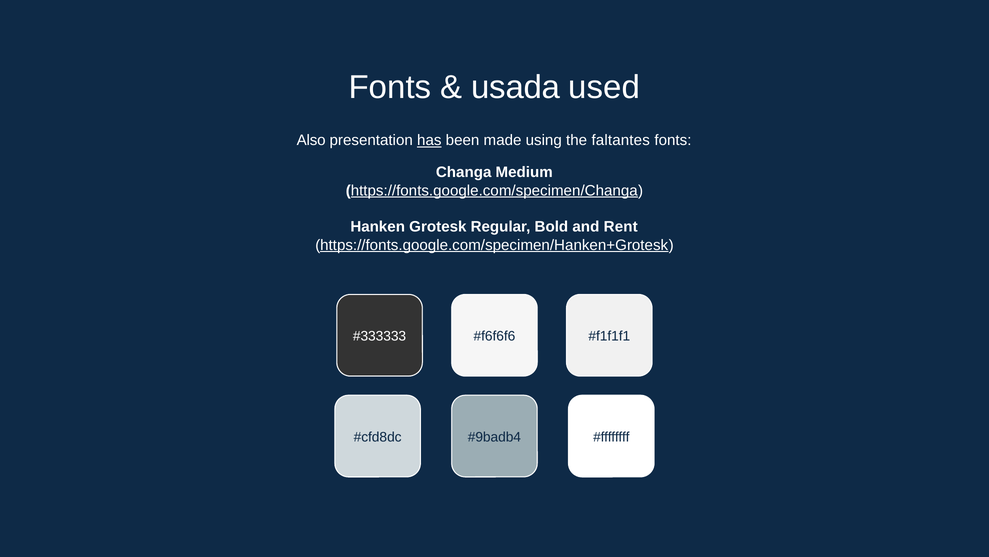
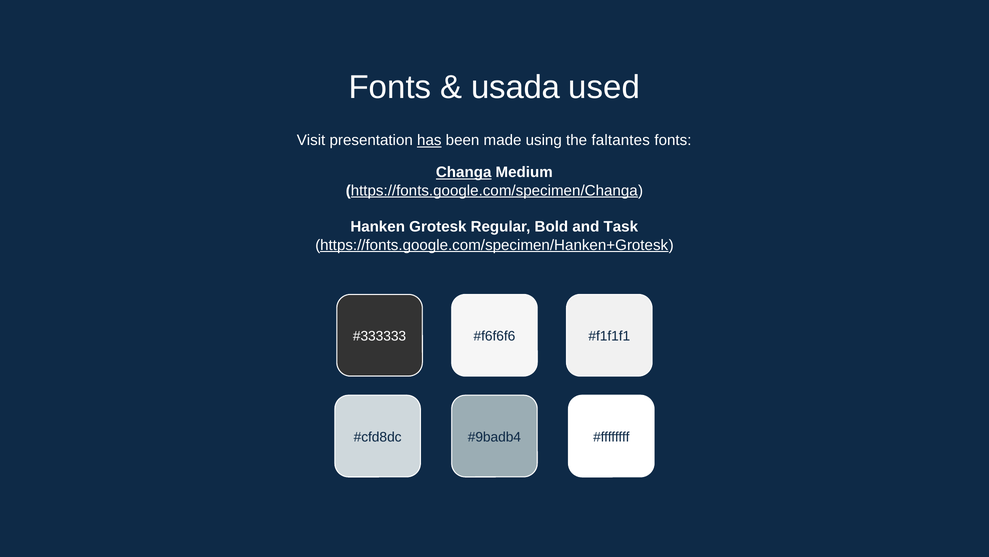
Also: Also -> Visit
Changa underline: none -> present
Rent: Rent -> Task
